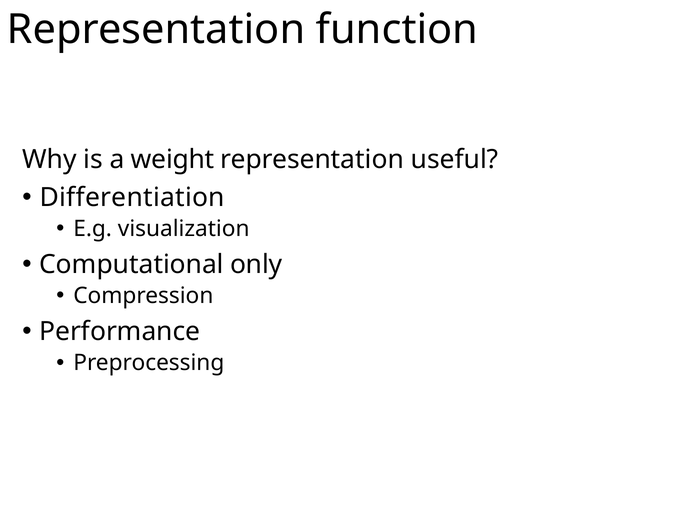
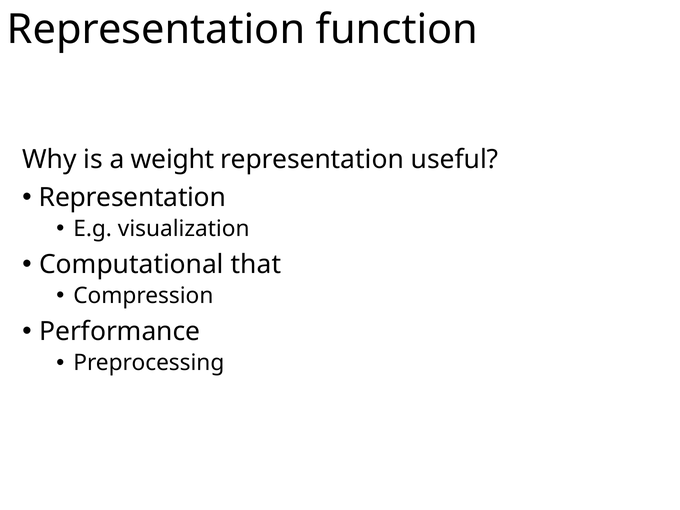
Differentiation at (132, 197): Differentiation -> Representation
only: only -> that
